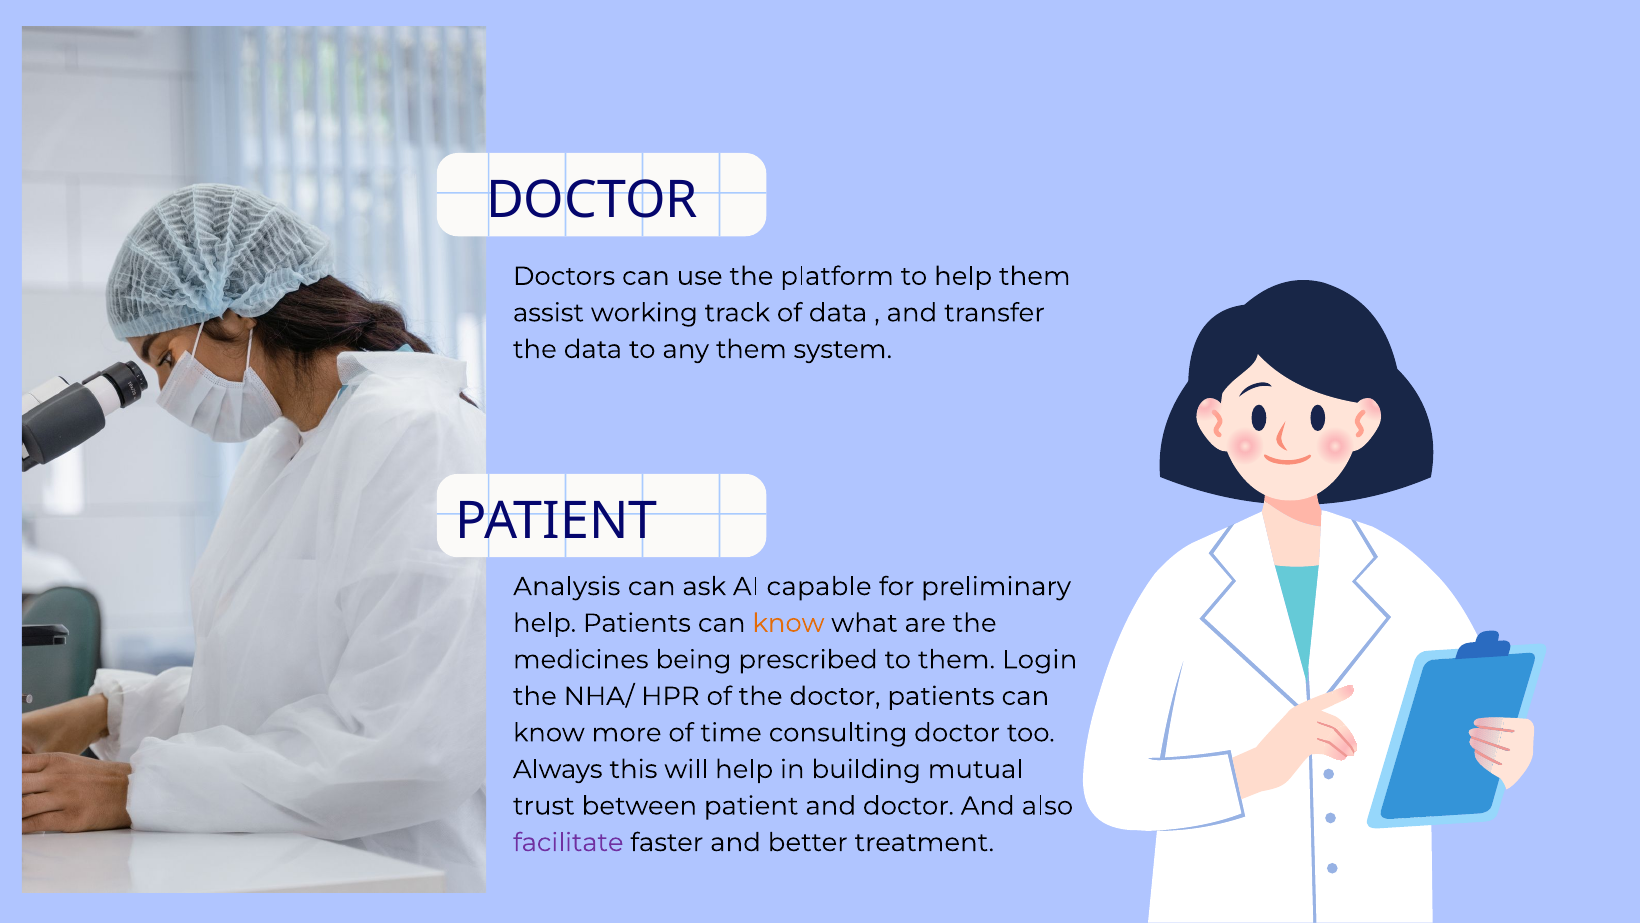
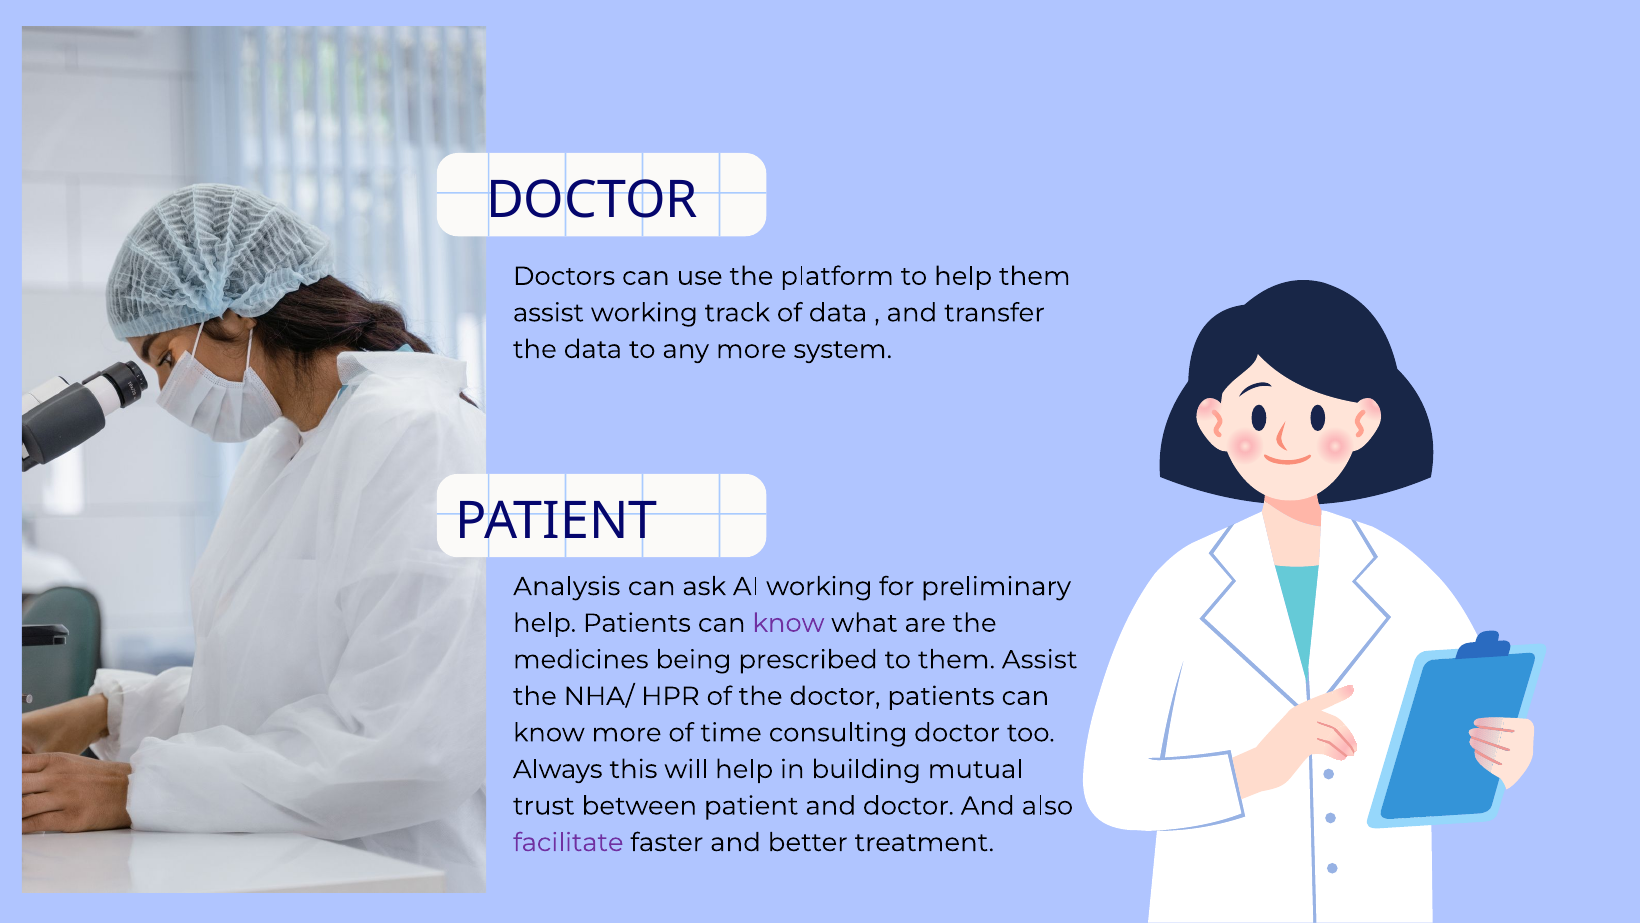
any them: them -> more
AI capable: capable -> working
know at (788, 623) colour: orange -> purple
to them Login: Login -> Assist
